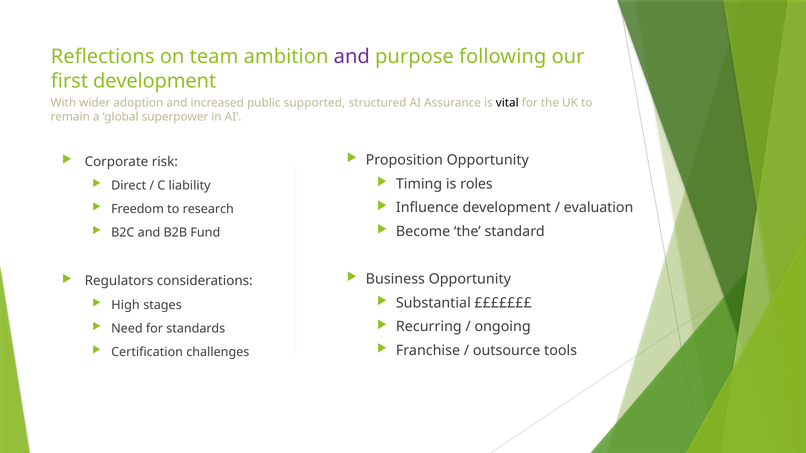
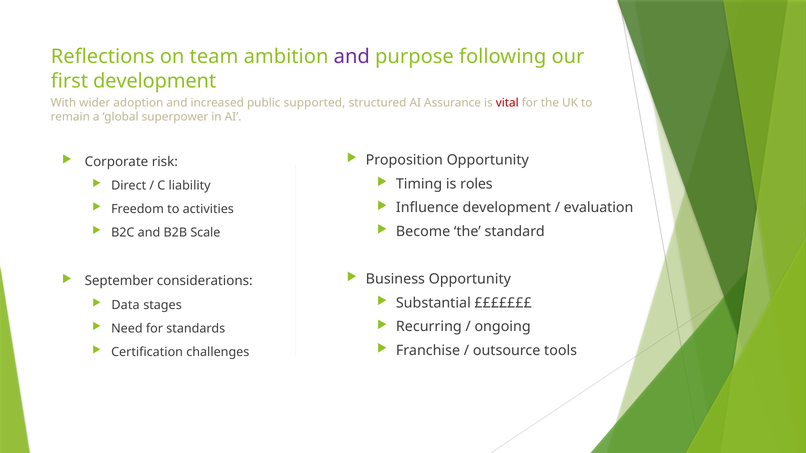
vital colour: black -> red
research: research -> activities
Fund: Fund -> Scale
Regulators: Regulators -> September
High: High -> Data
